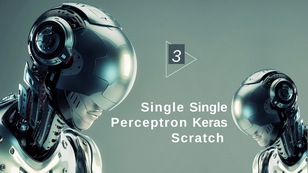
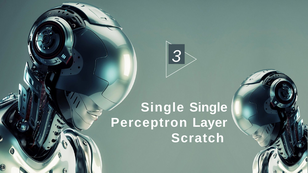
Keras: Keras -> Layer
